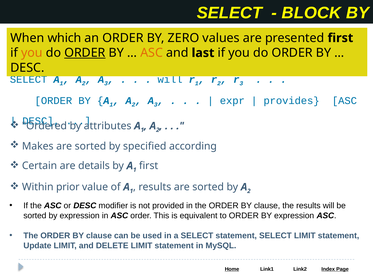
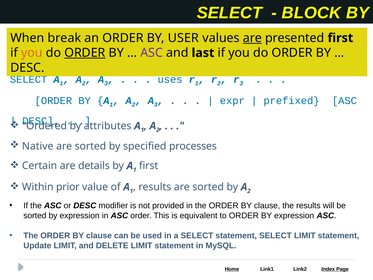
which: which -> break
ZERO: ZERO -> USER
are at (252, 38) underline: none -> present
ASC at (152, 53) colour: orange -> purple
will at (170, 79): will -> uses
provides: provides -> prefixed
Makes: Makes -> Native
according: according -> processes
